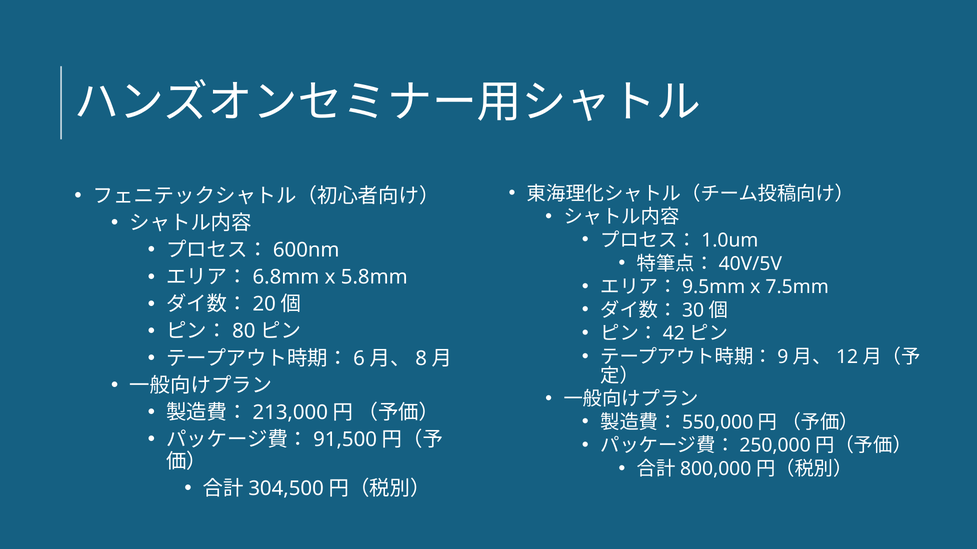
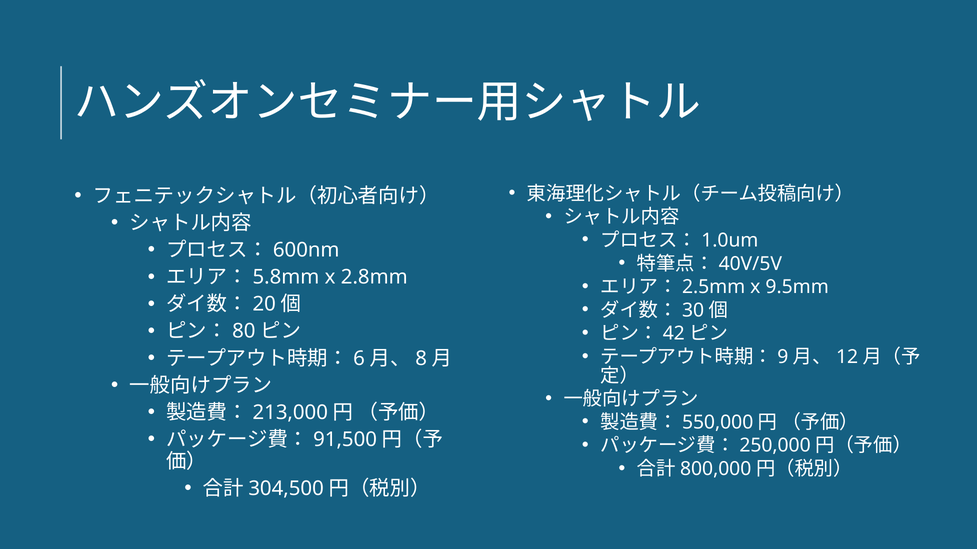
6.8mm: 6.8mm -> 5.8mm
5.8mm: 5.8mm -> 2.8mm
9.5mm: 9.5mm -> 2.5mm
7.5mm: 7.5mm -> 9.5mm
